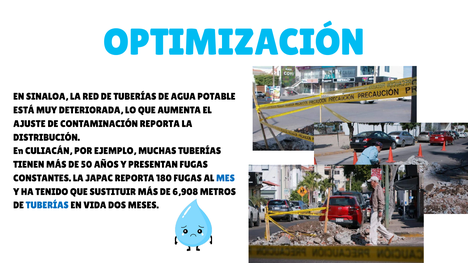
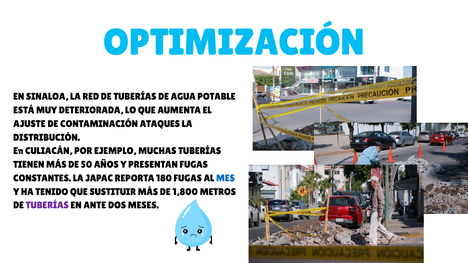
CONTAMINACIÓN REPORTA: REPORTA -> ATAQUES
6,908: 6,908 -> 1,800
TUBERÍAS at (47, 206) colour: blue -> purple
VIDA: VIDA -> ANTE
